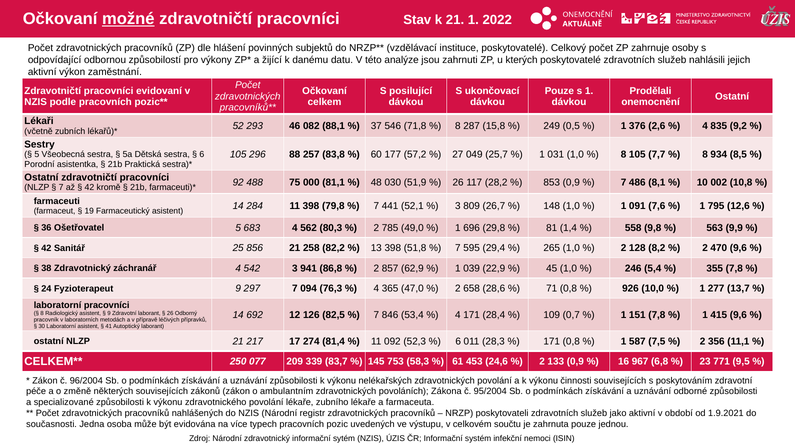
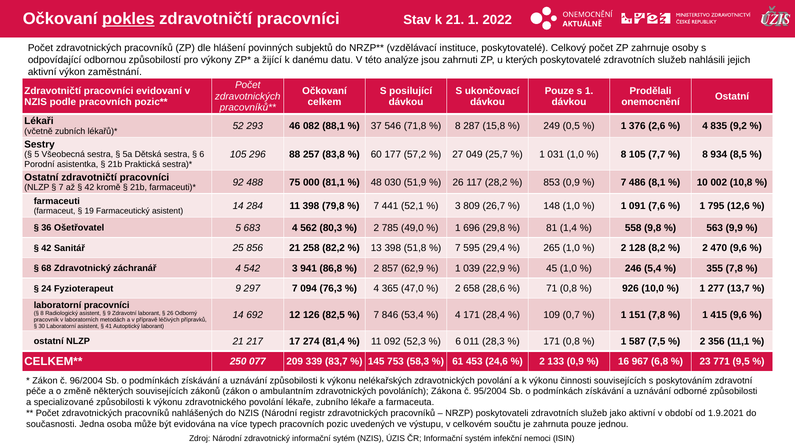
možné: možné -> pokles
38: 38 -> 68
